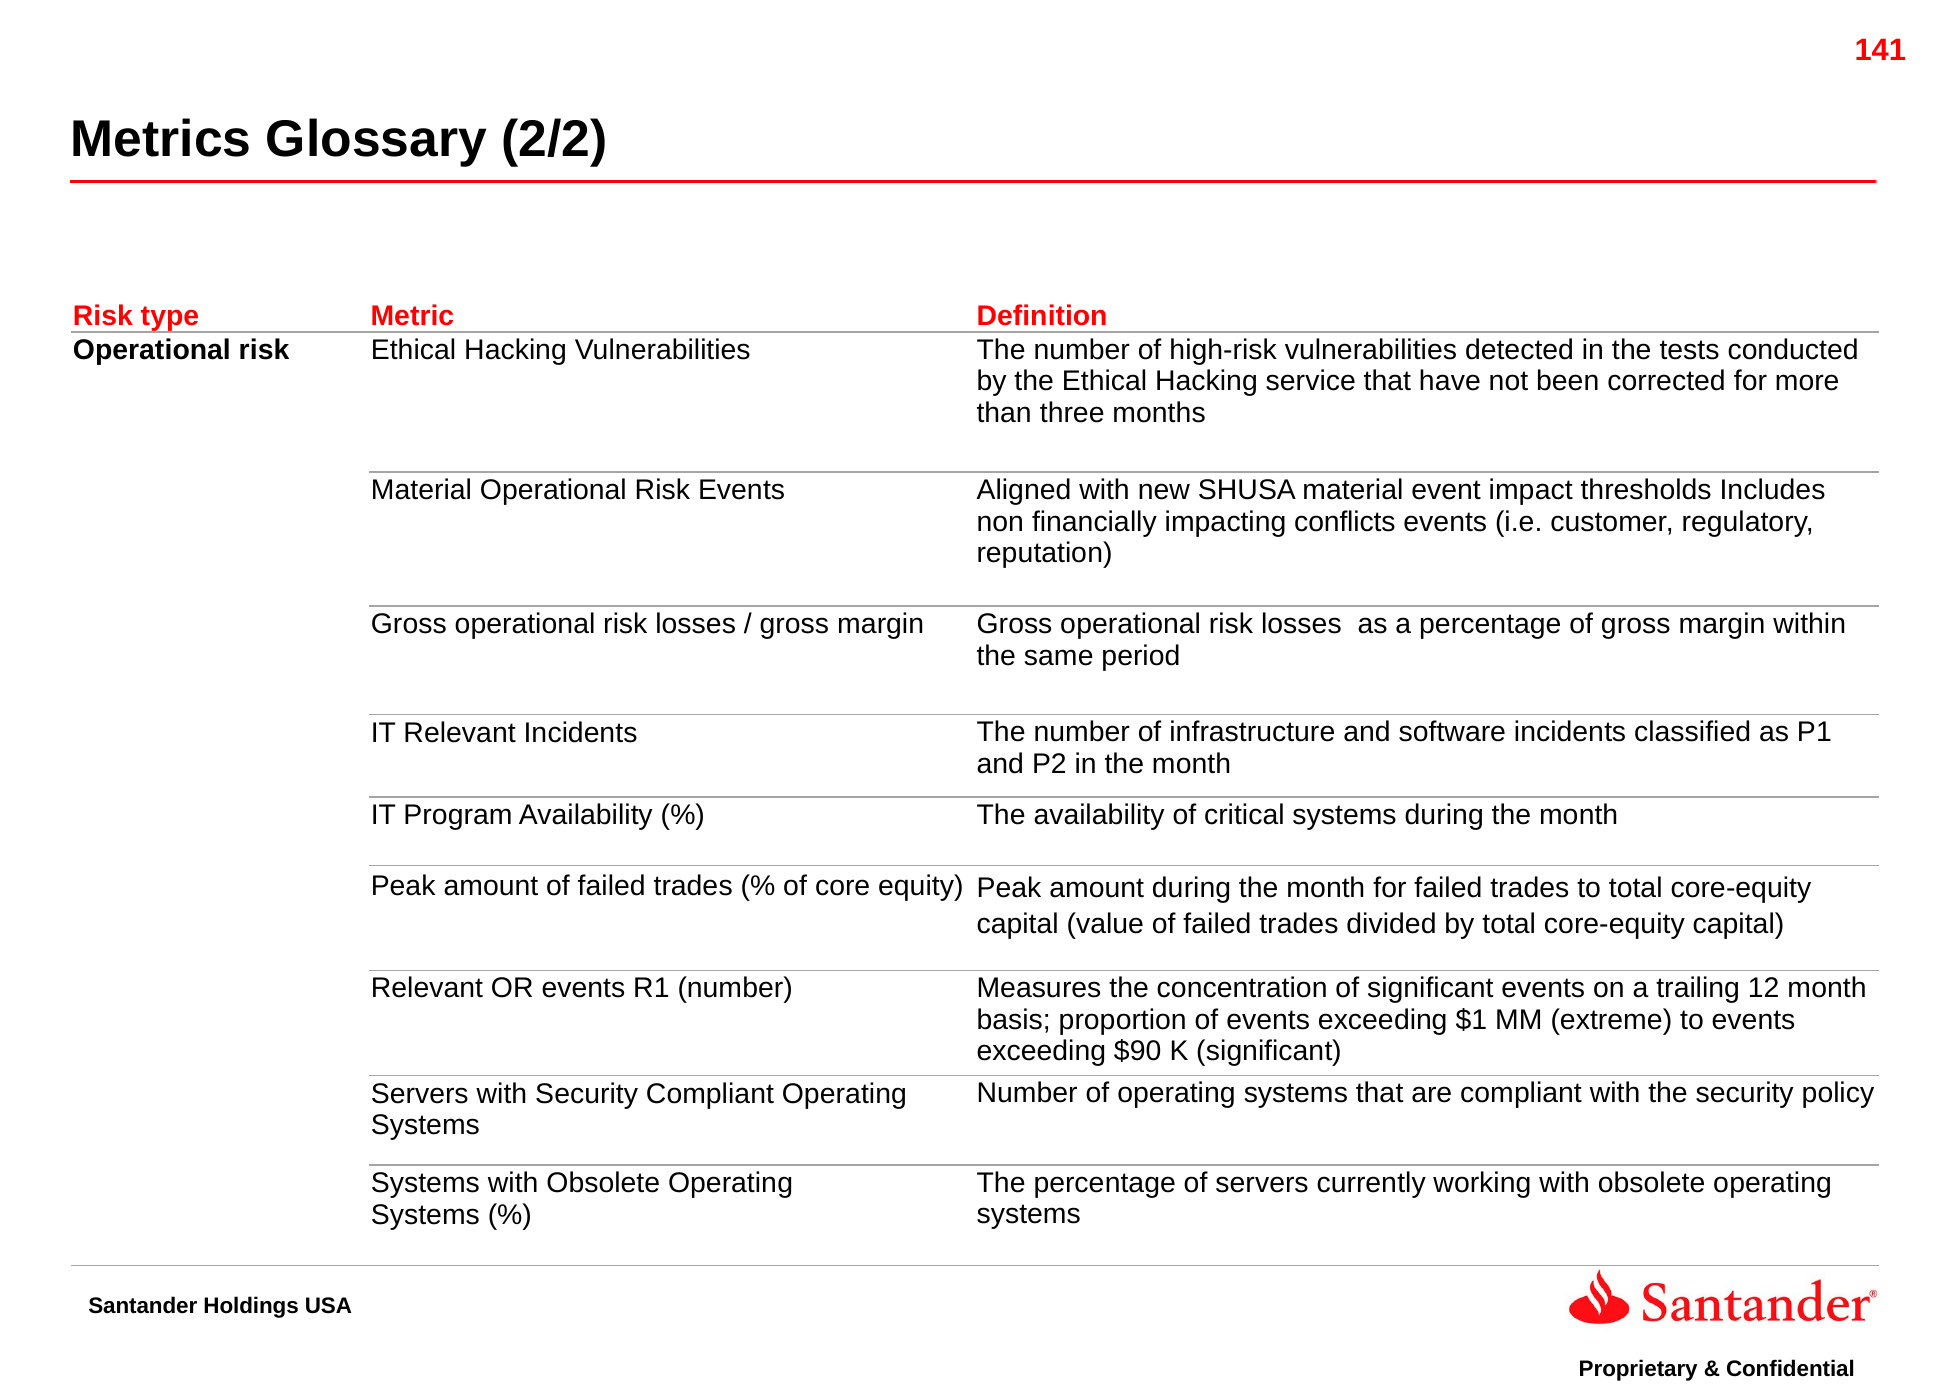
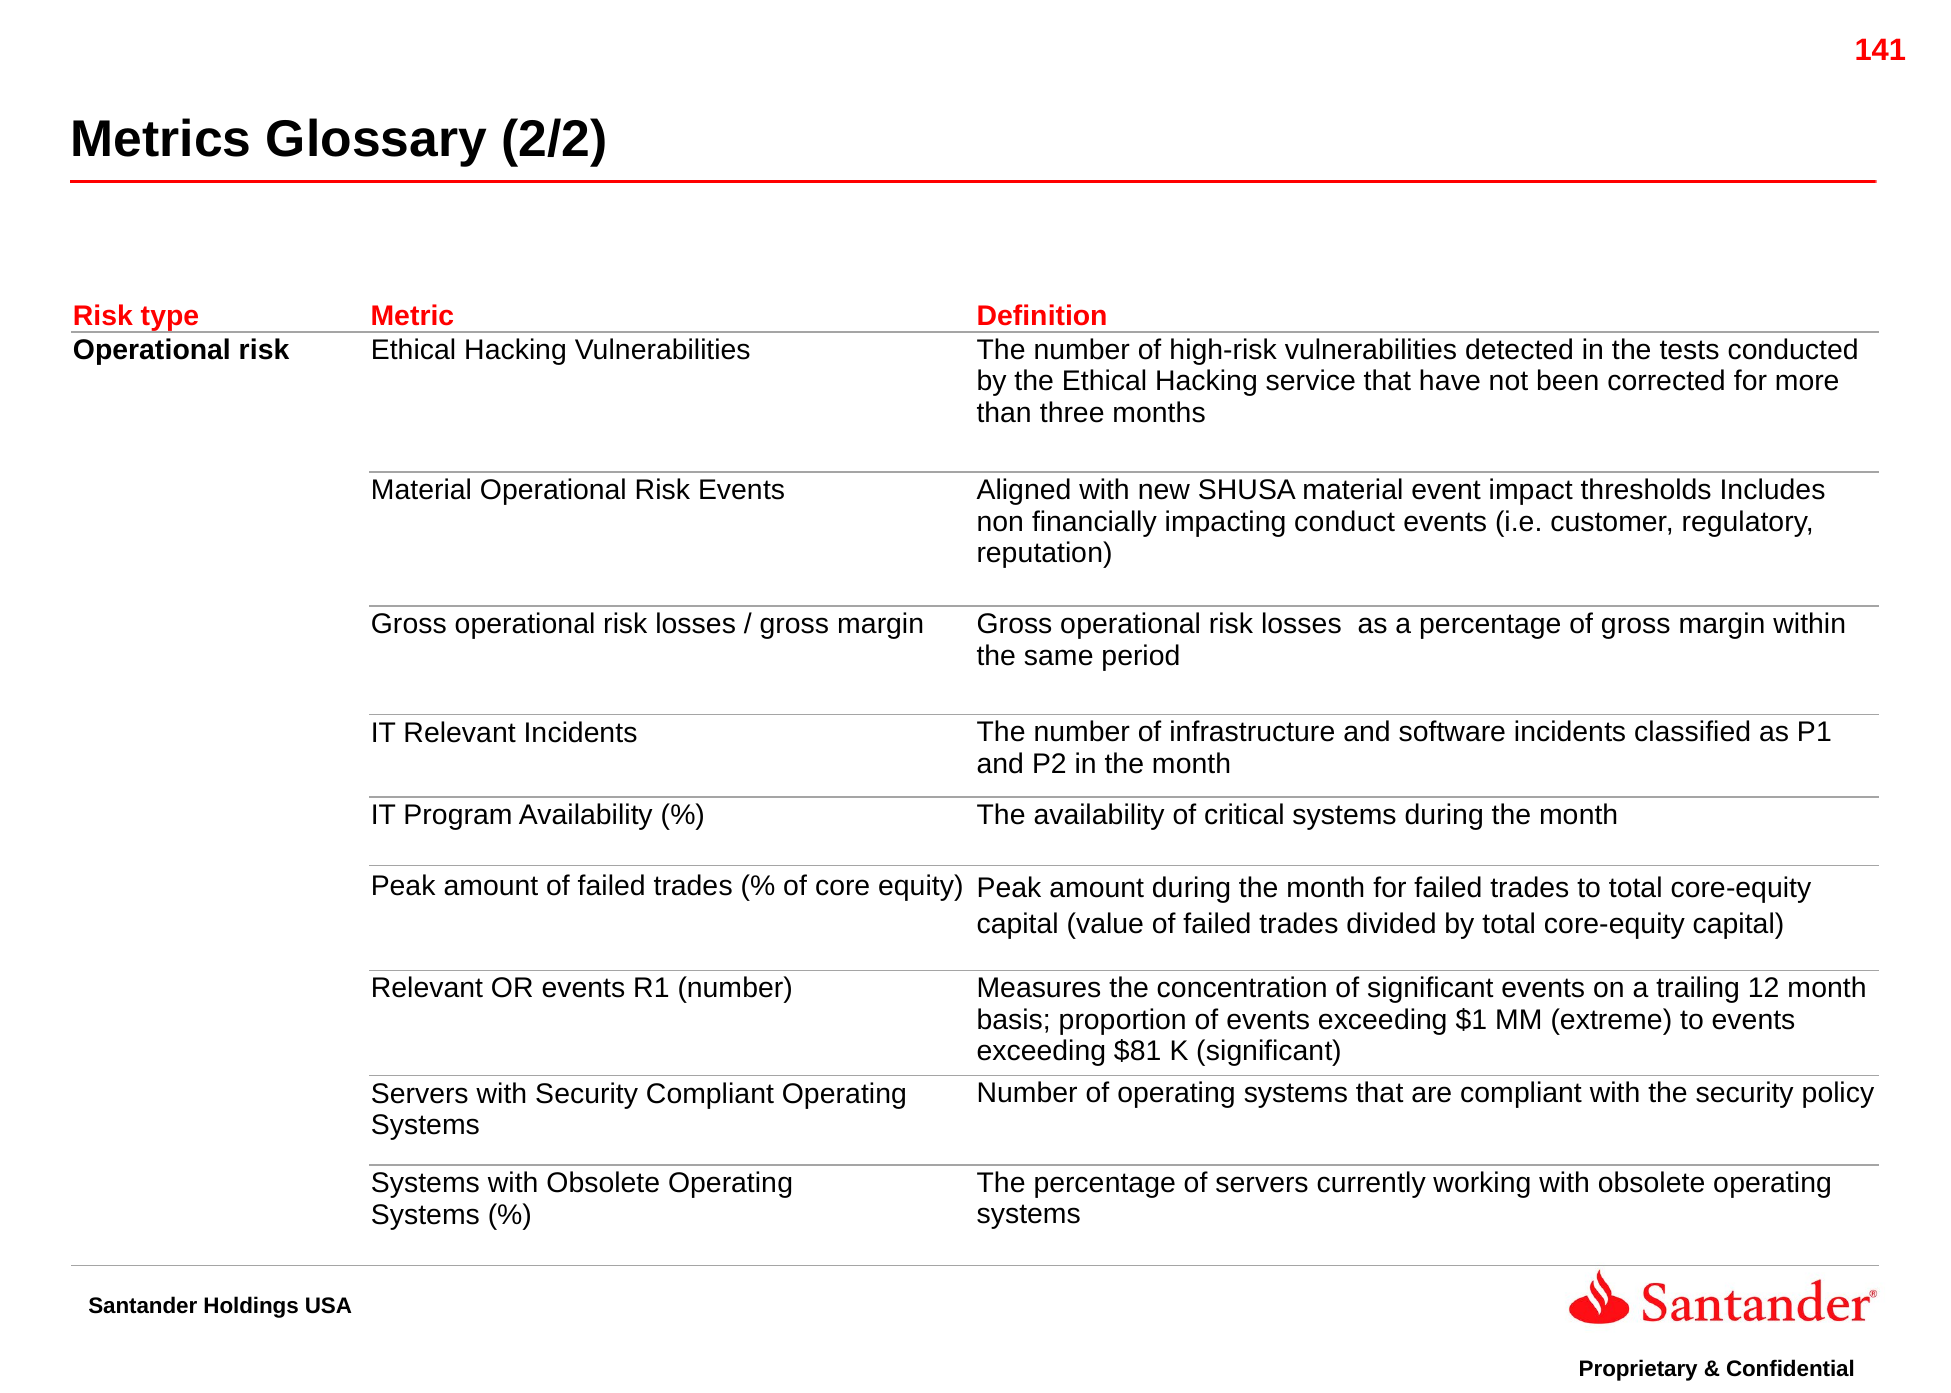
conflicts: conflicts -> conduct
$90: $90 -> $81
